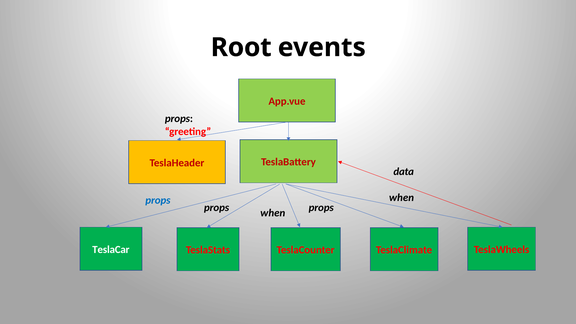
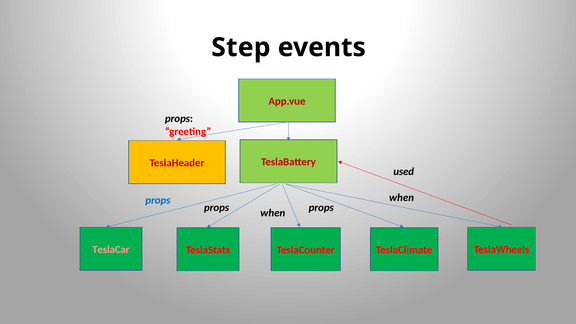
Root: Root -> Step
data: data -> used
TeslaCar colour: white -> pink
